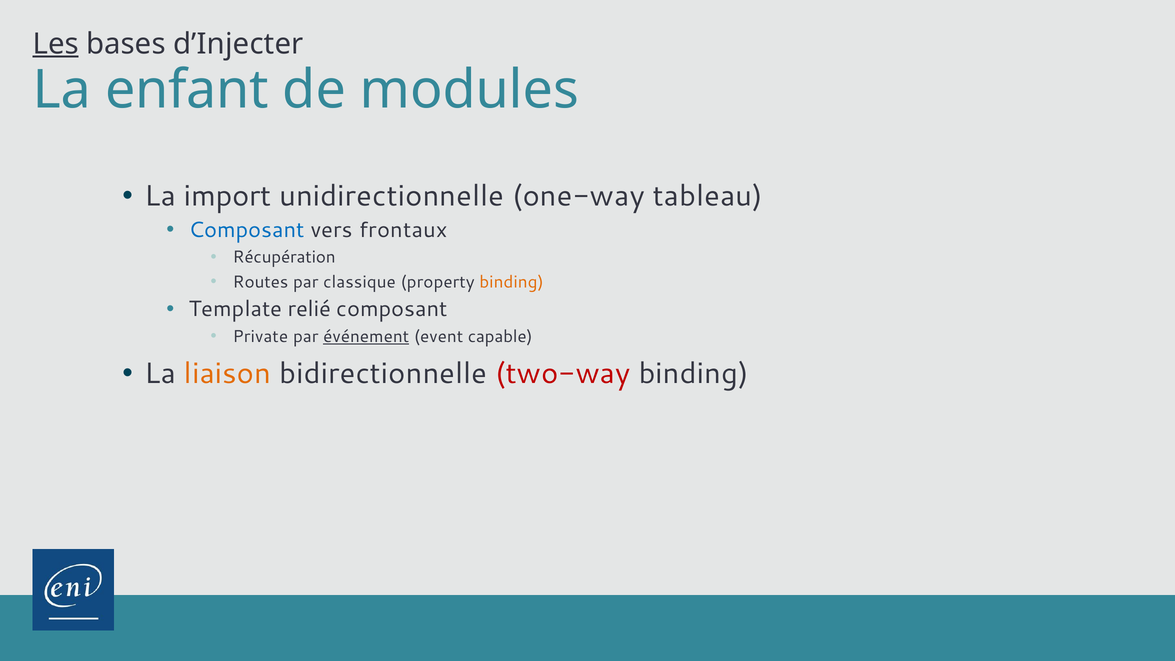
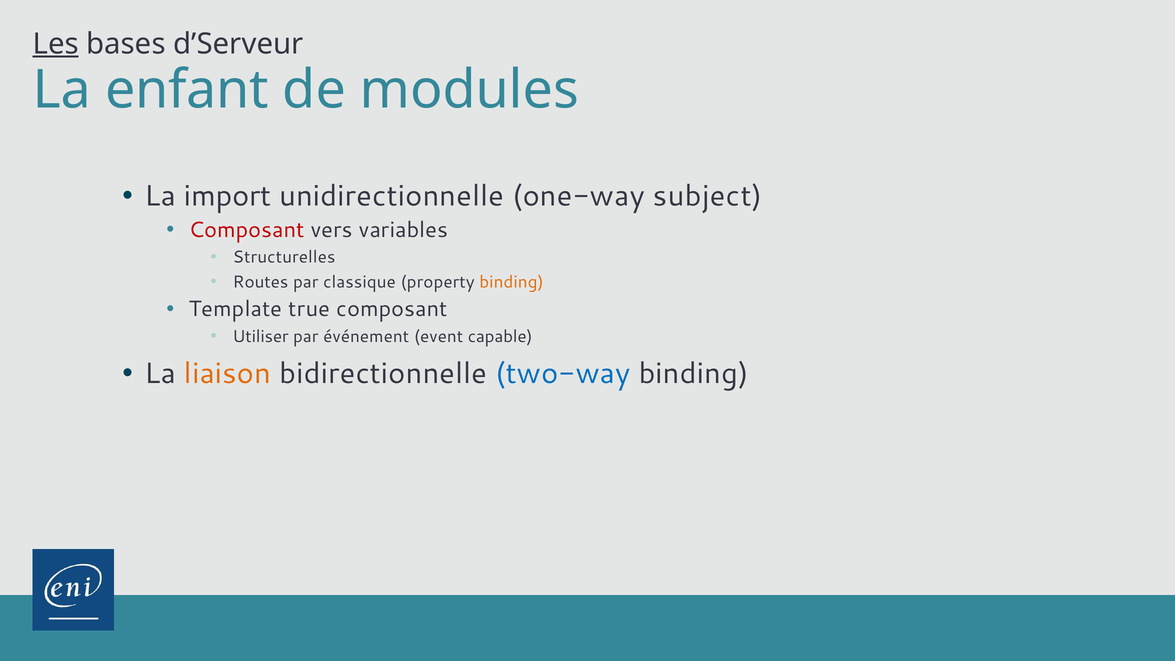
d’Injecter: d’Injecter -> d’Serveur
tableau: tableau -> subject
Composant at (247, 230) colour: blue -> red
frontaux: frontaux -> variables
Récupération: Récupération -> Structurelles
relié: relié -> true
Private: Private -> Utiliser
événement underline: present -> none
two-way colour: red -> blue
